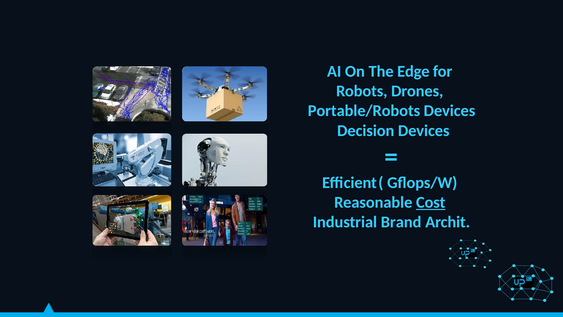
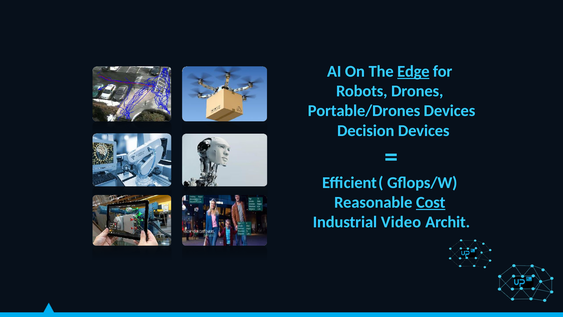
Edge underline: none -> present
Portable/Robots: Portable/Robots -> Portable/Drones
Brand: Brand -> Video
